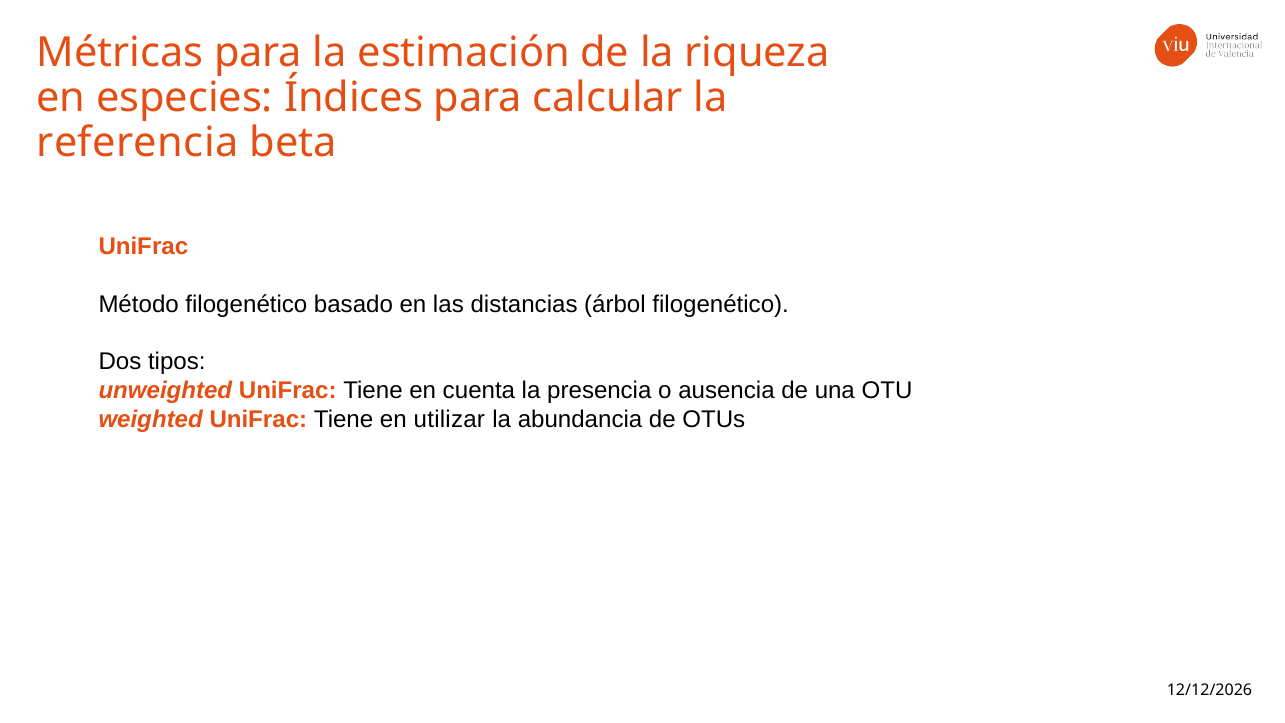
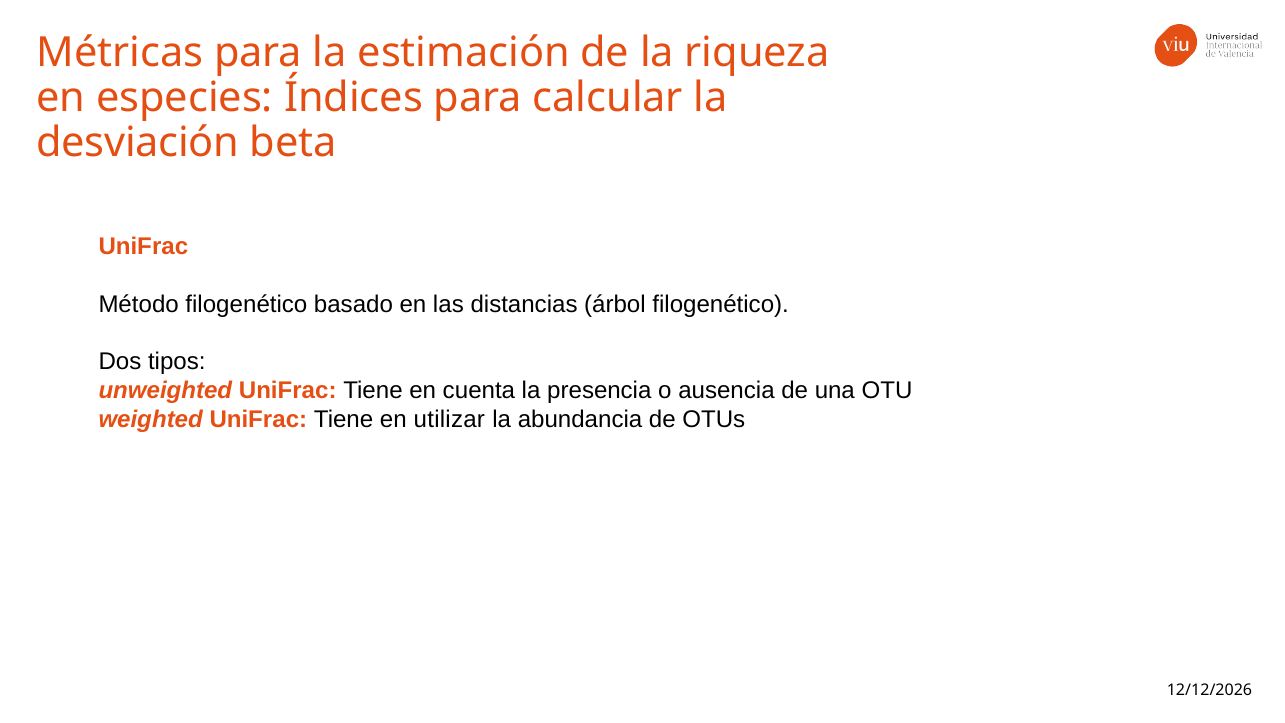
referencia: referencia -> desviación
